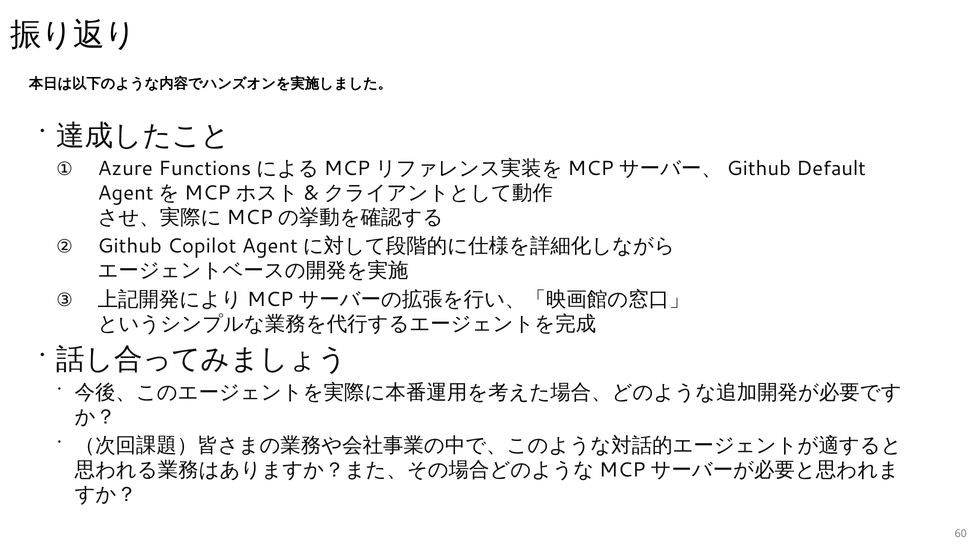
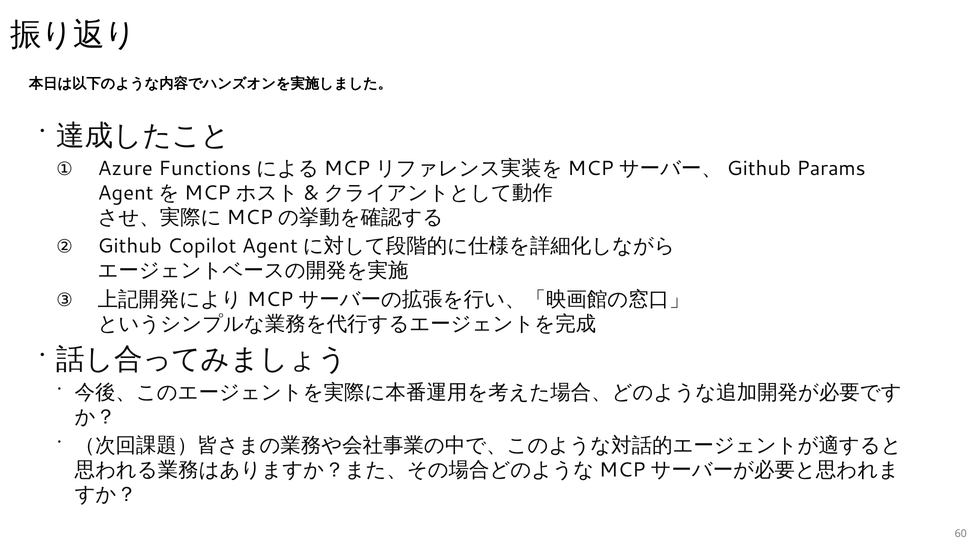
Default: Default -> Params
